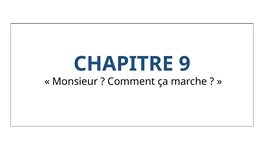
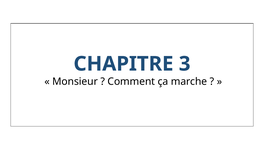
9: 9 -> 3
